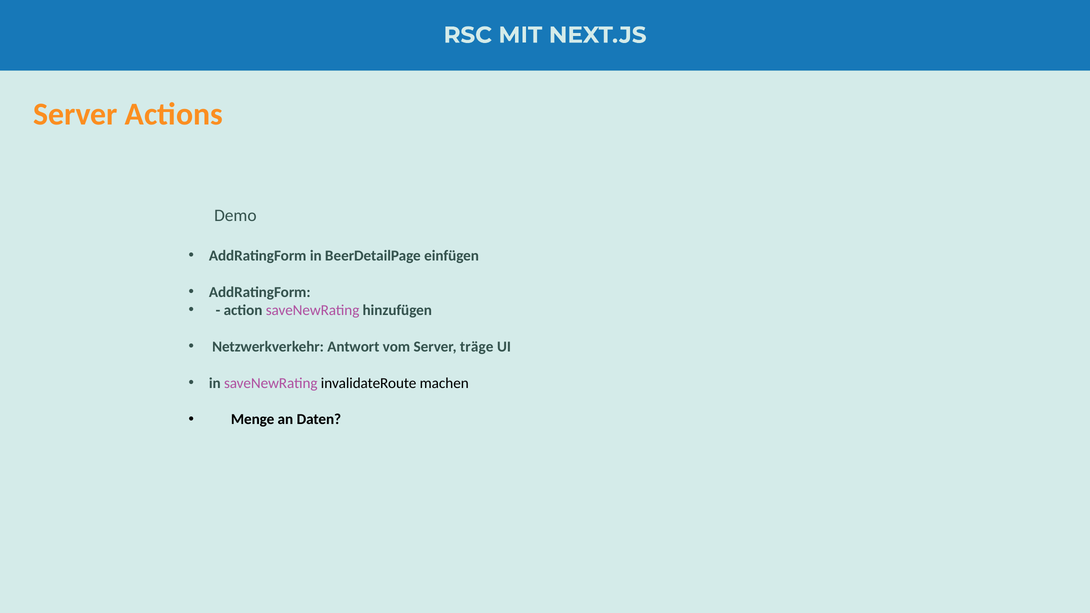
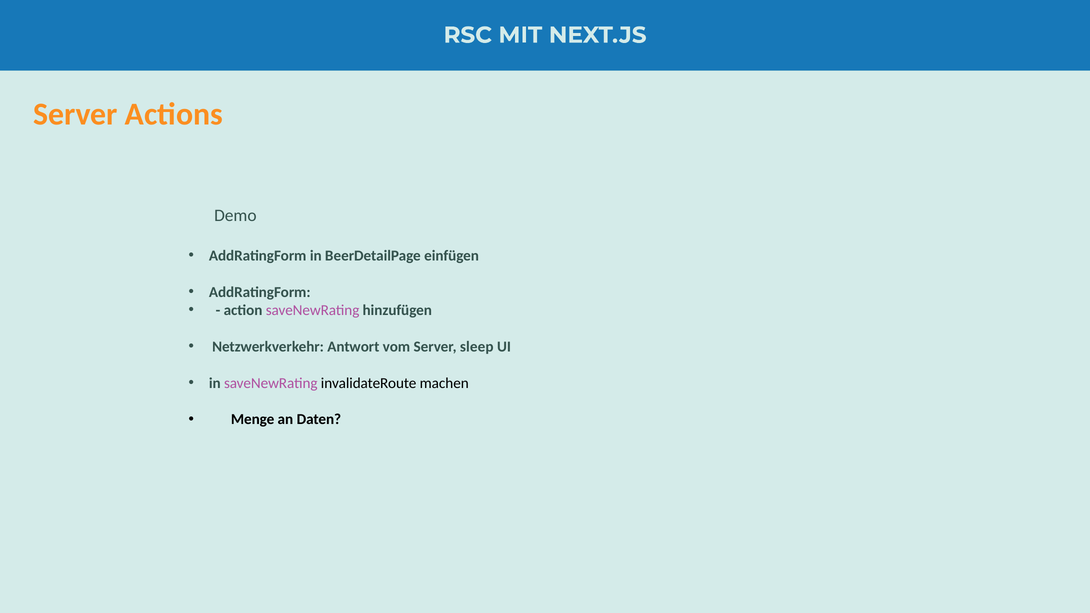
träge: träge -> sleep
